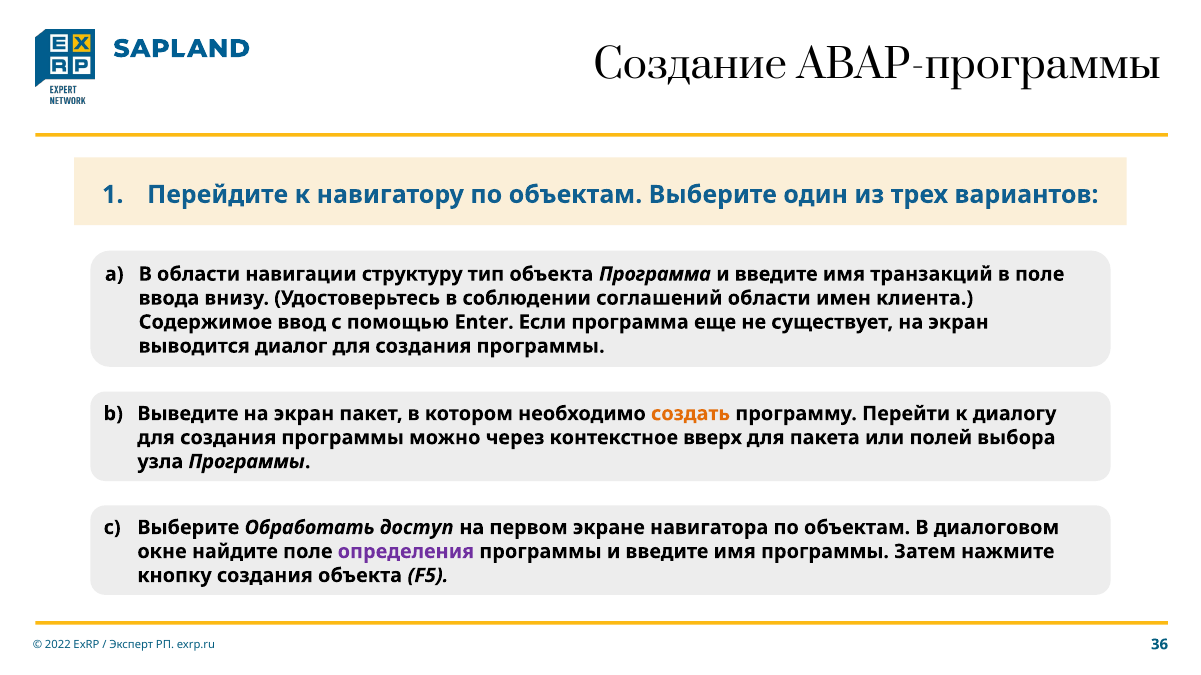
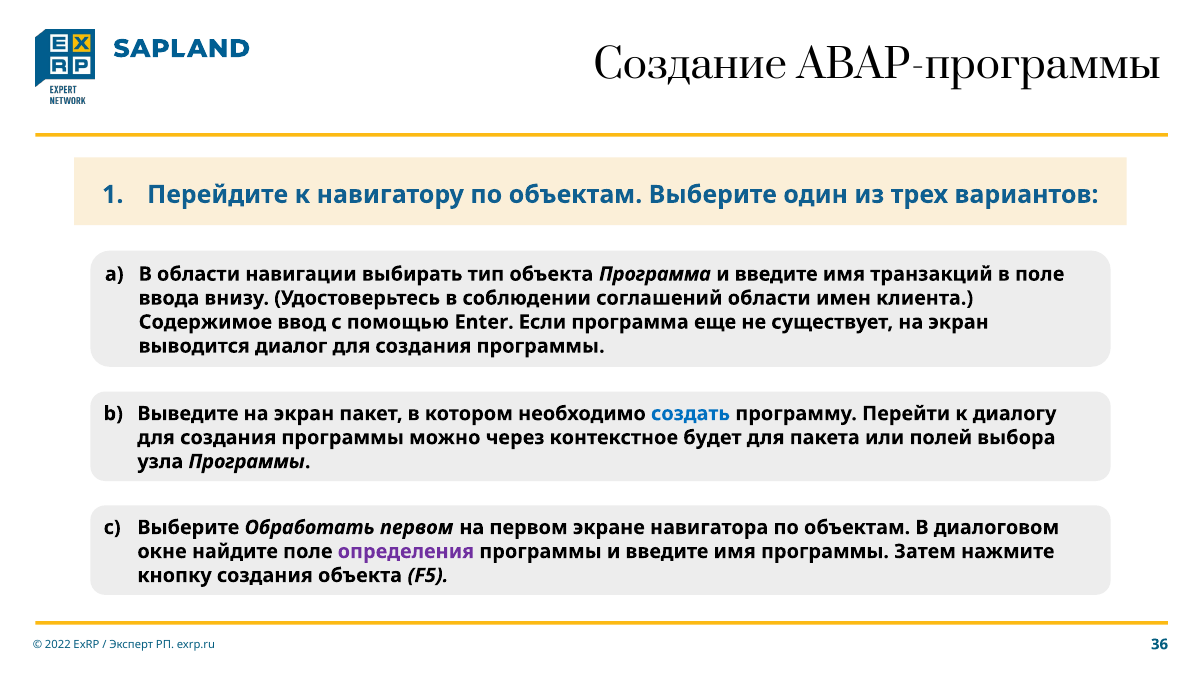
структуру: структуру -> выбирать
создать colour: orange -> blue
вверх: вверх -> будет
Обработать доступ: доступ -> первом
